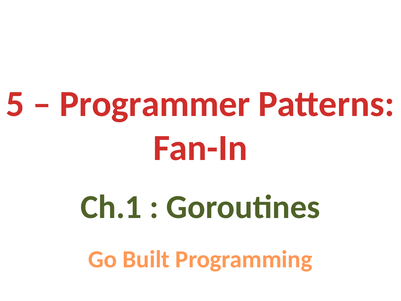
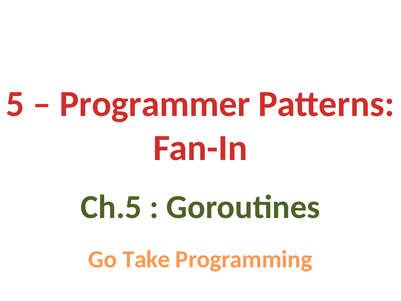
Ch.1: Ch.1 -> Ch.5
Built: Built -> Take
